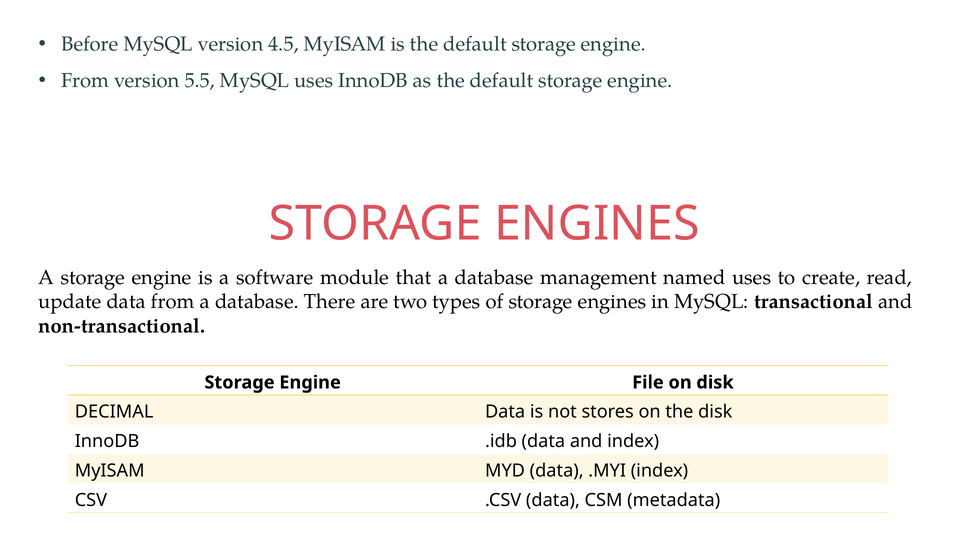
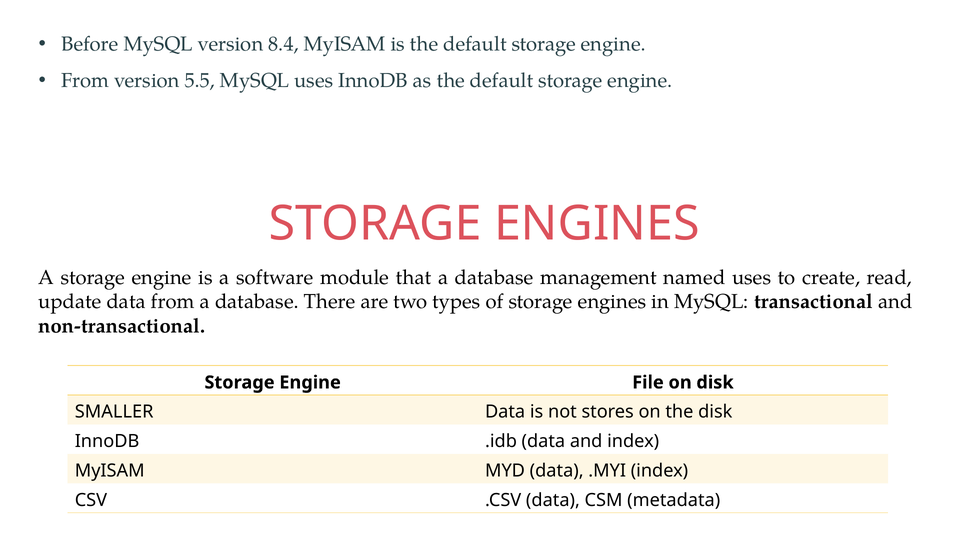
4.5: 4.5 -> 8.4
DECIMAL: DECIMAL -> SMALLER
